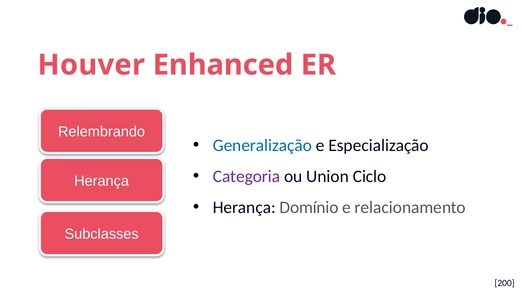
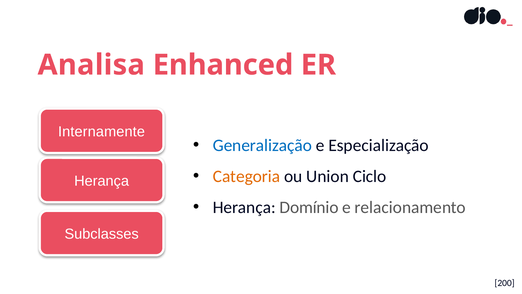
Houver: Houver -> Analisa
Relembrando: Relembrando -> Internamente
Categoria colour: purple -> orange
